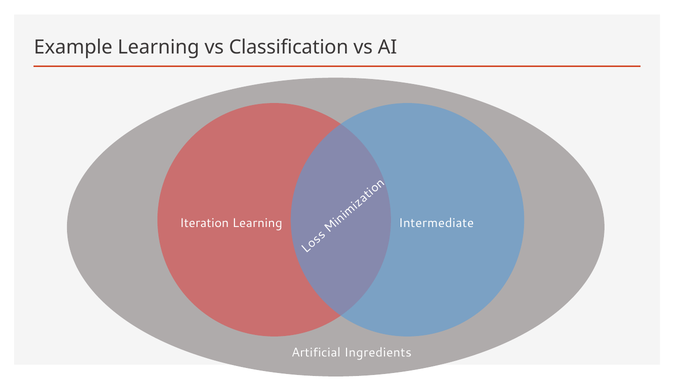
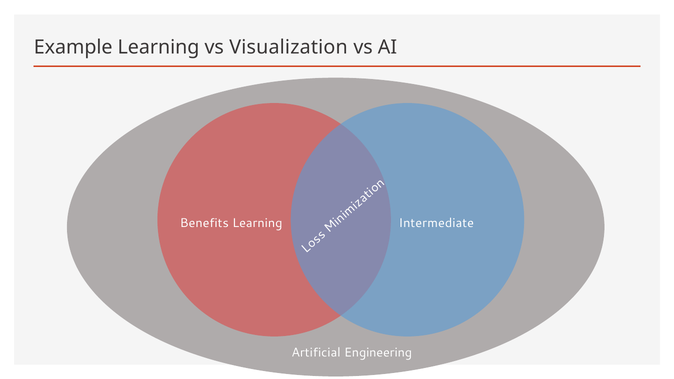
Classification: Classification -> Visualization
Iteration: Iteration -> Benefits
Ingredients: Ingredients -> Engineering
